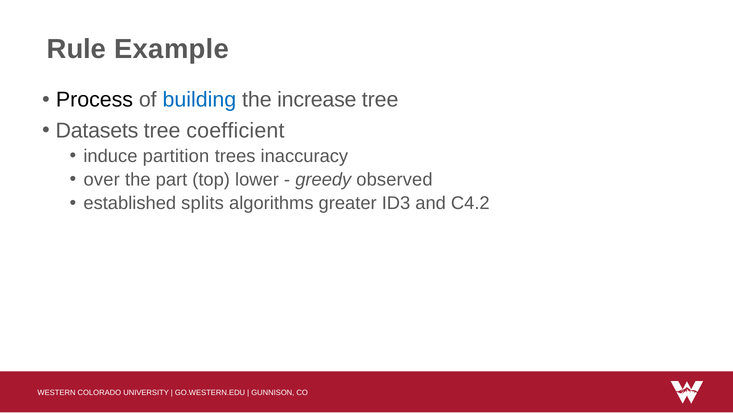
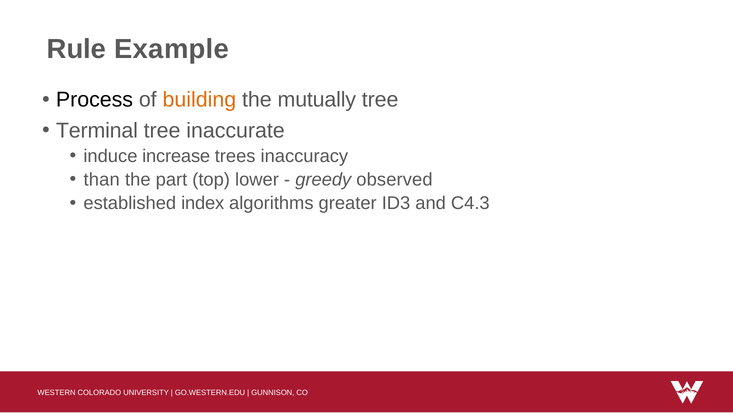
building colour: blue -> orange
increase: increase -> mutually
Datasets: Datasets -> Terminal
coefficient: coefficient -> inaccurate
partition: partition -> increase
over: over -> than
splits: splits -> index
C4.2: C4.2 -> C4.3
